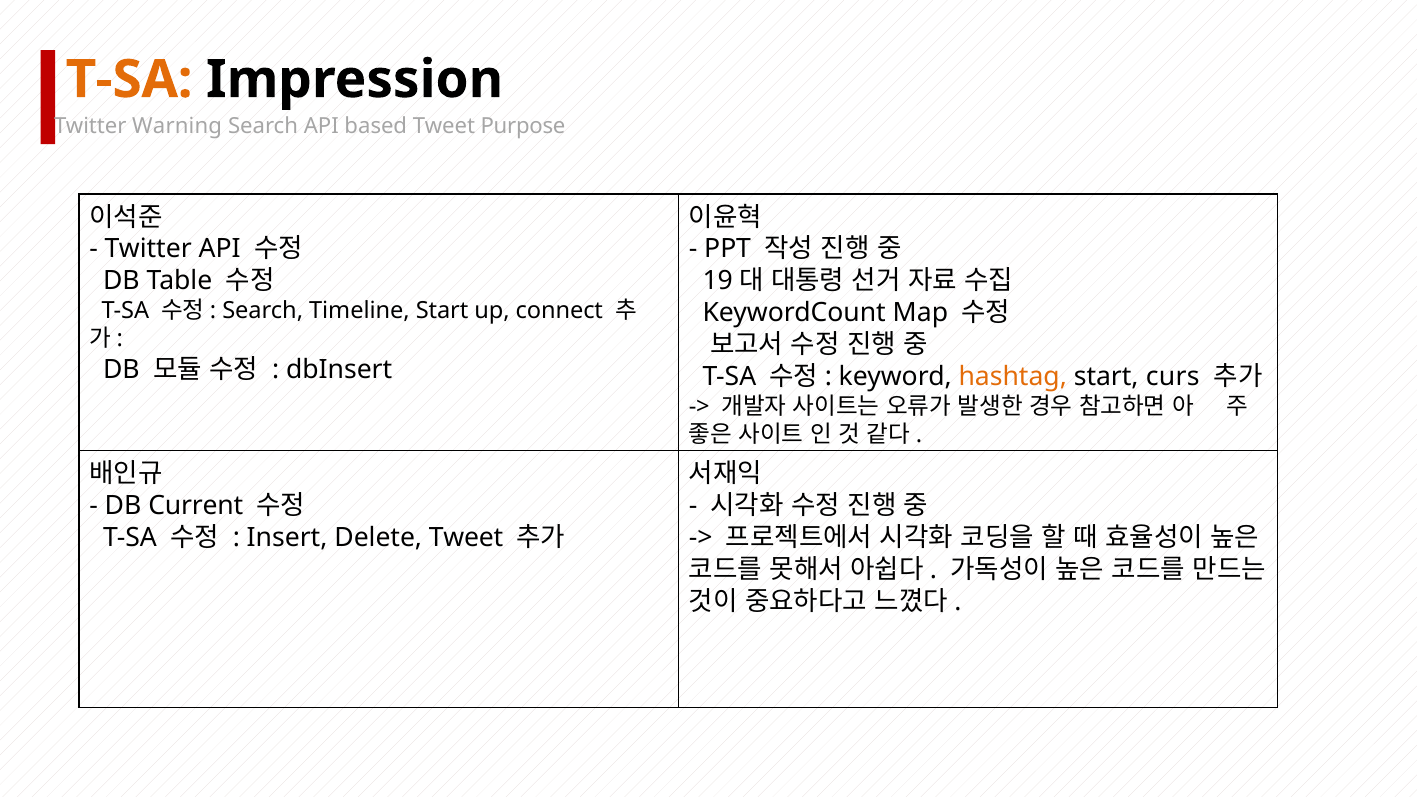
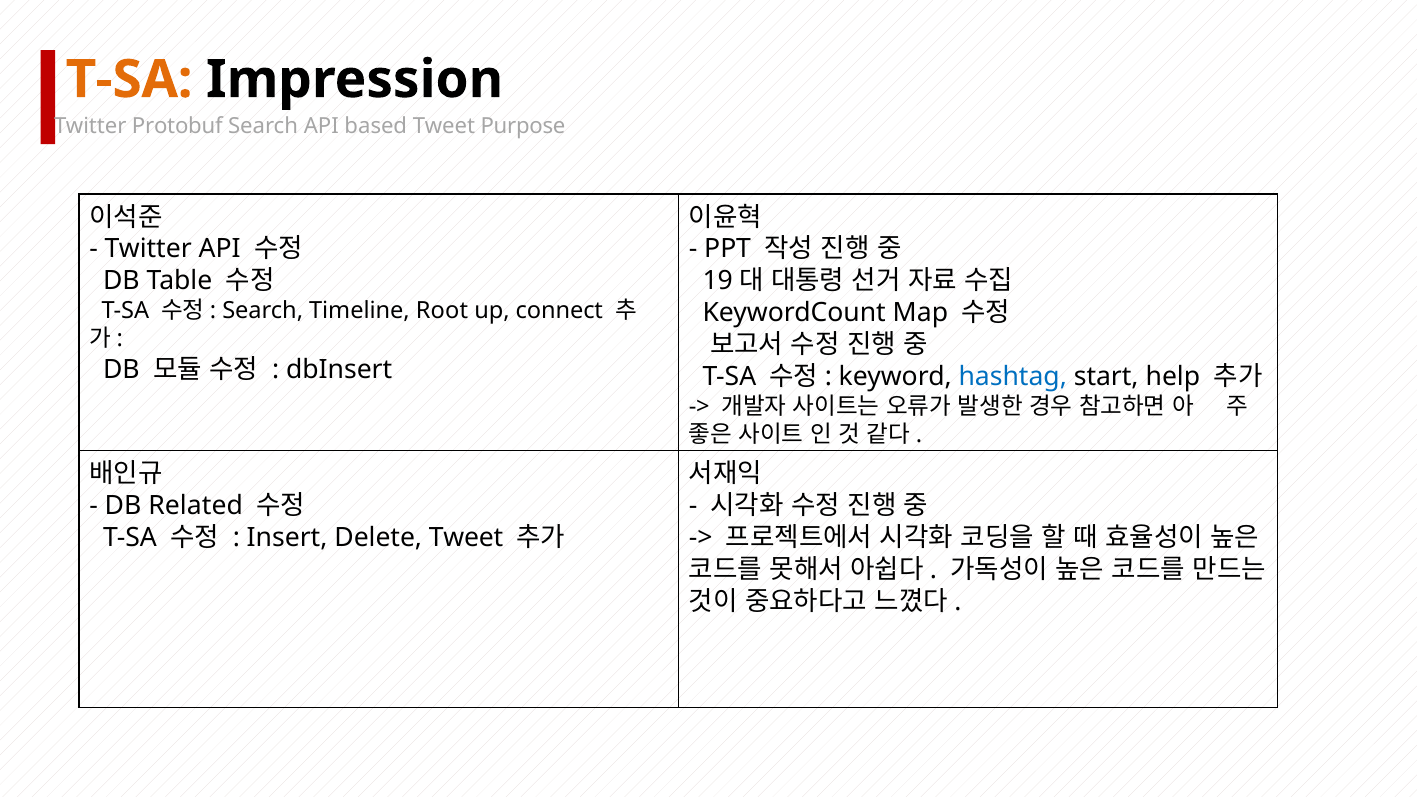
Warning: Warning -> Protobuf
Timeline Start: Start -> Root
hashtag colour: orange -> blue
curs: curs -> help
Current: Current -> Related
